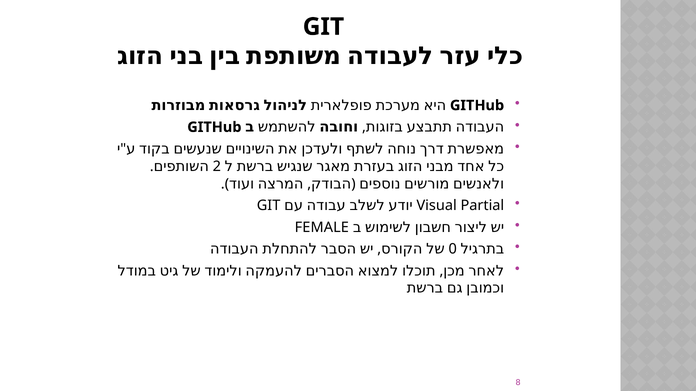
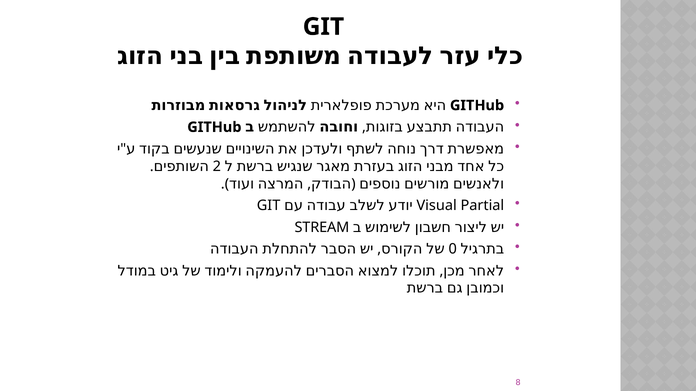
FEMALE: FEMALE -> STREAM
